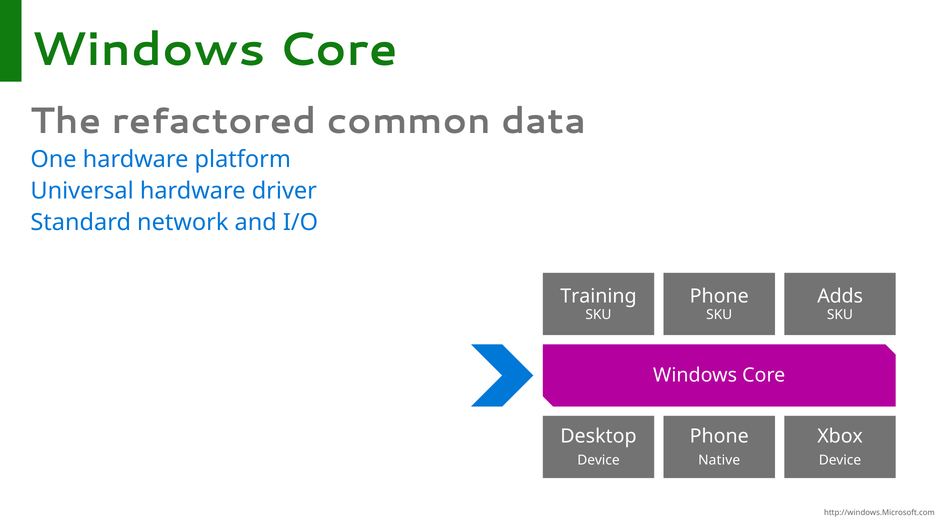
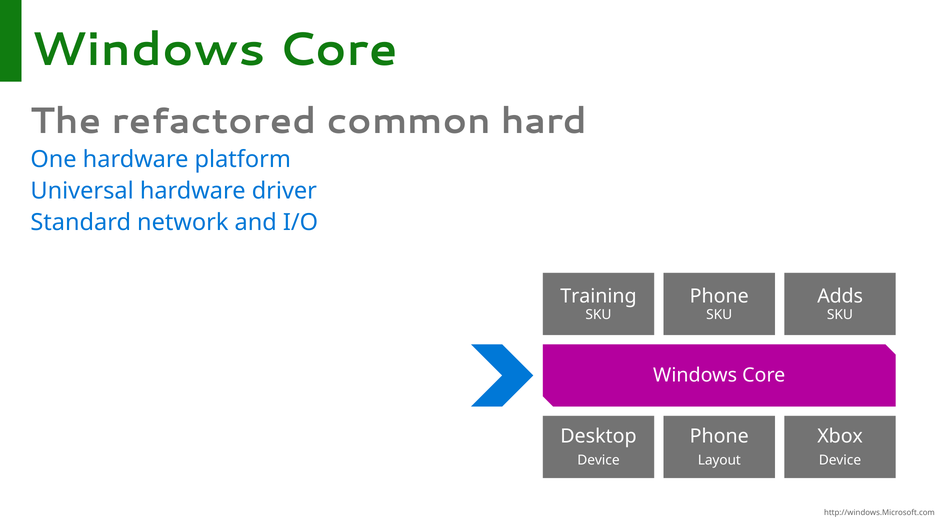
data: data -> hard
Native: Native -> Layout
